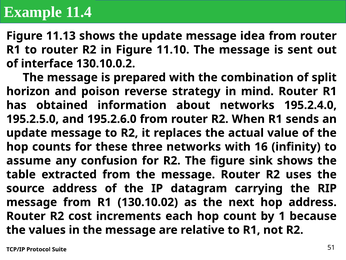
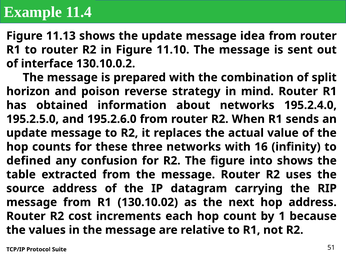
assume: assume -> defined
sink: sink -> into
